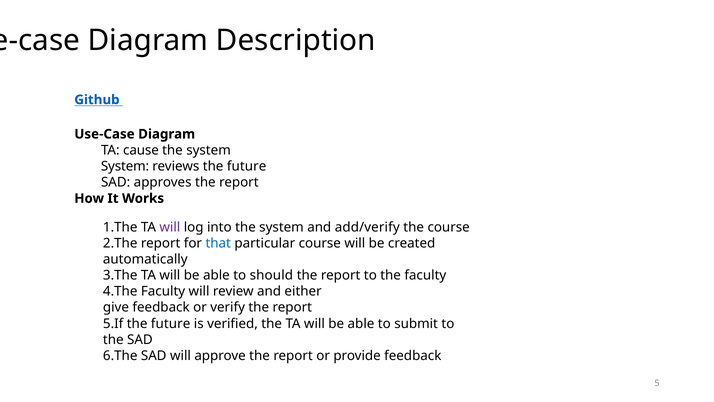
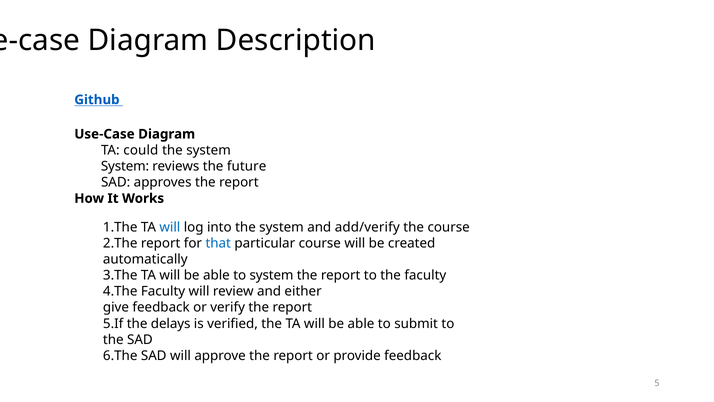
cause: cause -> could
will at (170, 227) colour: purple -> blue
to should: should -> system
future at (171, 323): future -> delays
